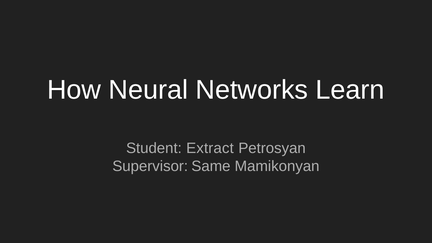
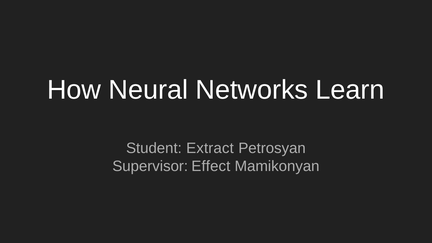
Same: Same -> Effect
